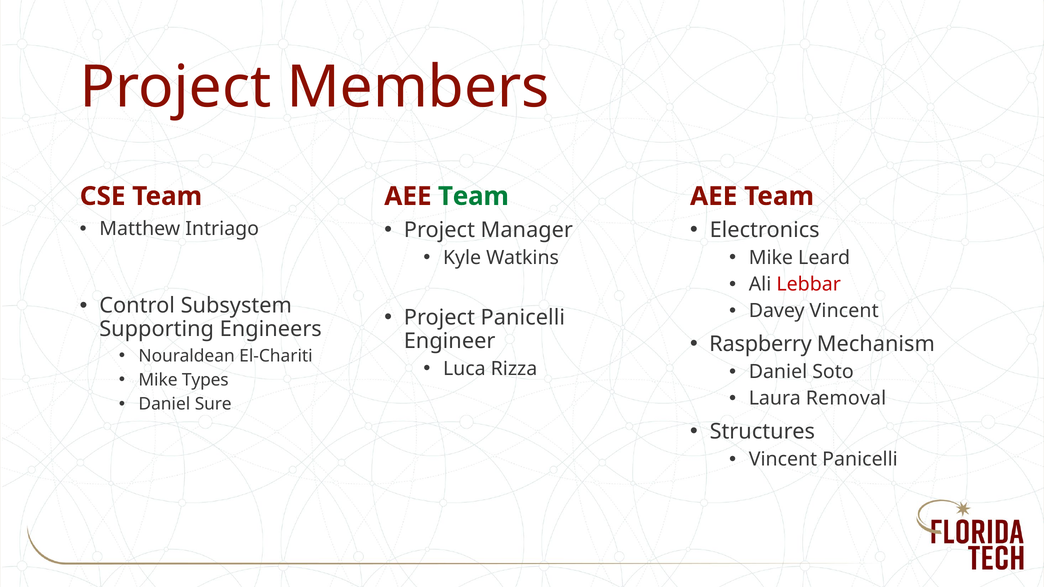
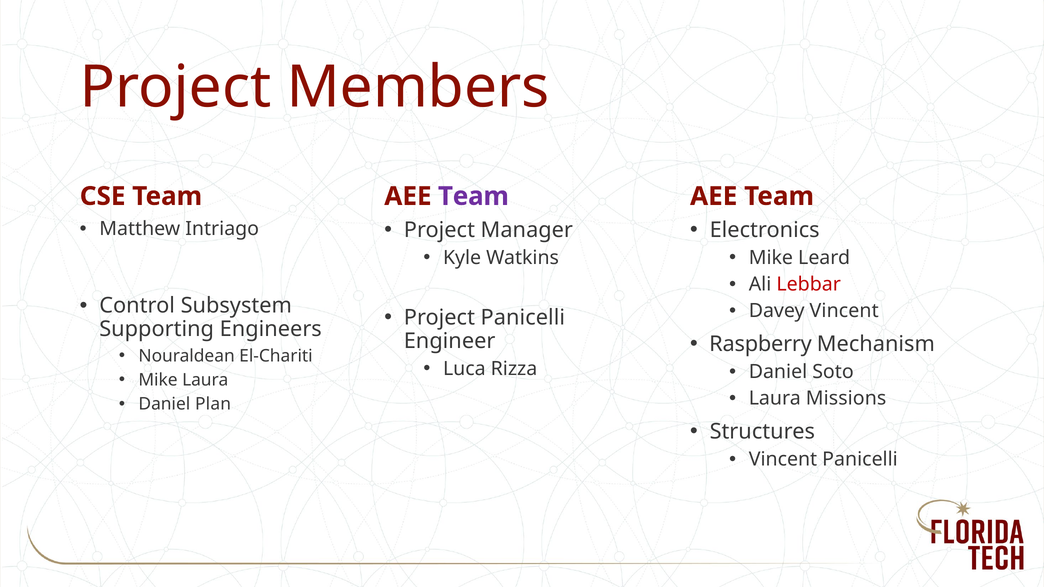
Team at (473, 196) colour: green -> purple
Mike Types: Types -> Laura
Removal: Removal -> Missions
Sure: Sure -> Plan
